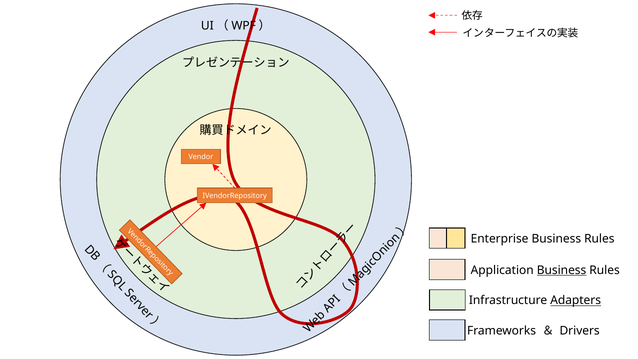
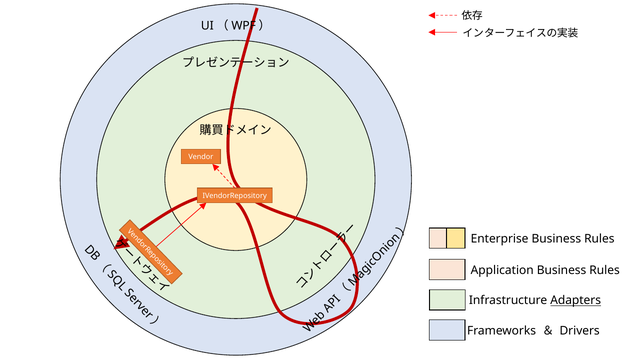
Business at (562, 270) underline: present -> none
